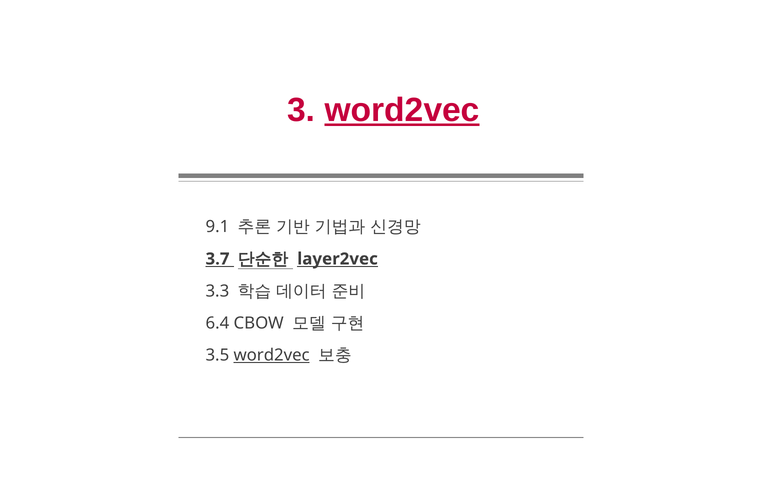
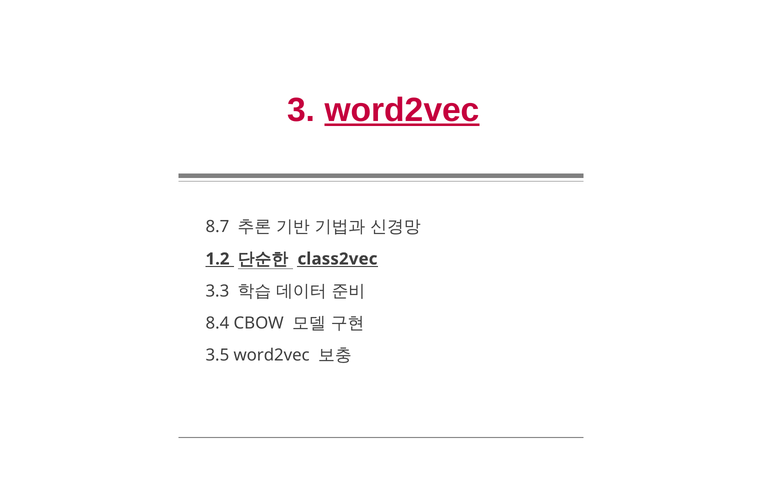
9.1: 9.1 -> 8.7
3.7: 3.7 -> 1.2
layer2vec: layer2vec -> class2vec
6.4: 6.4 -> 8.4
word2vec at (272, 356) underline: present -> none
